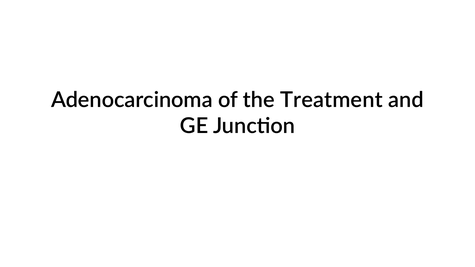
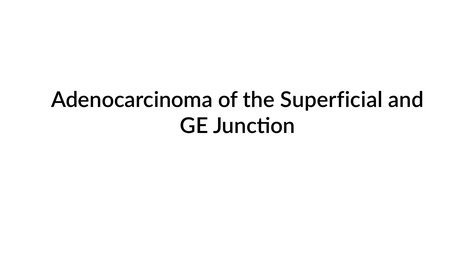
Treatment: Treatment -> Superficial
